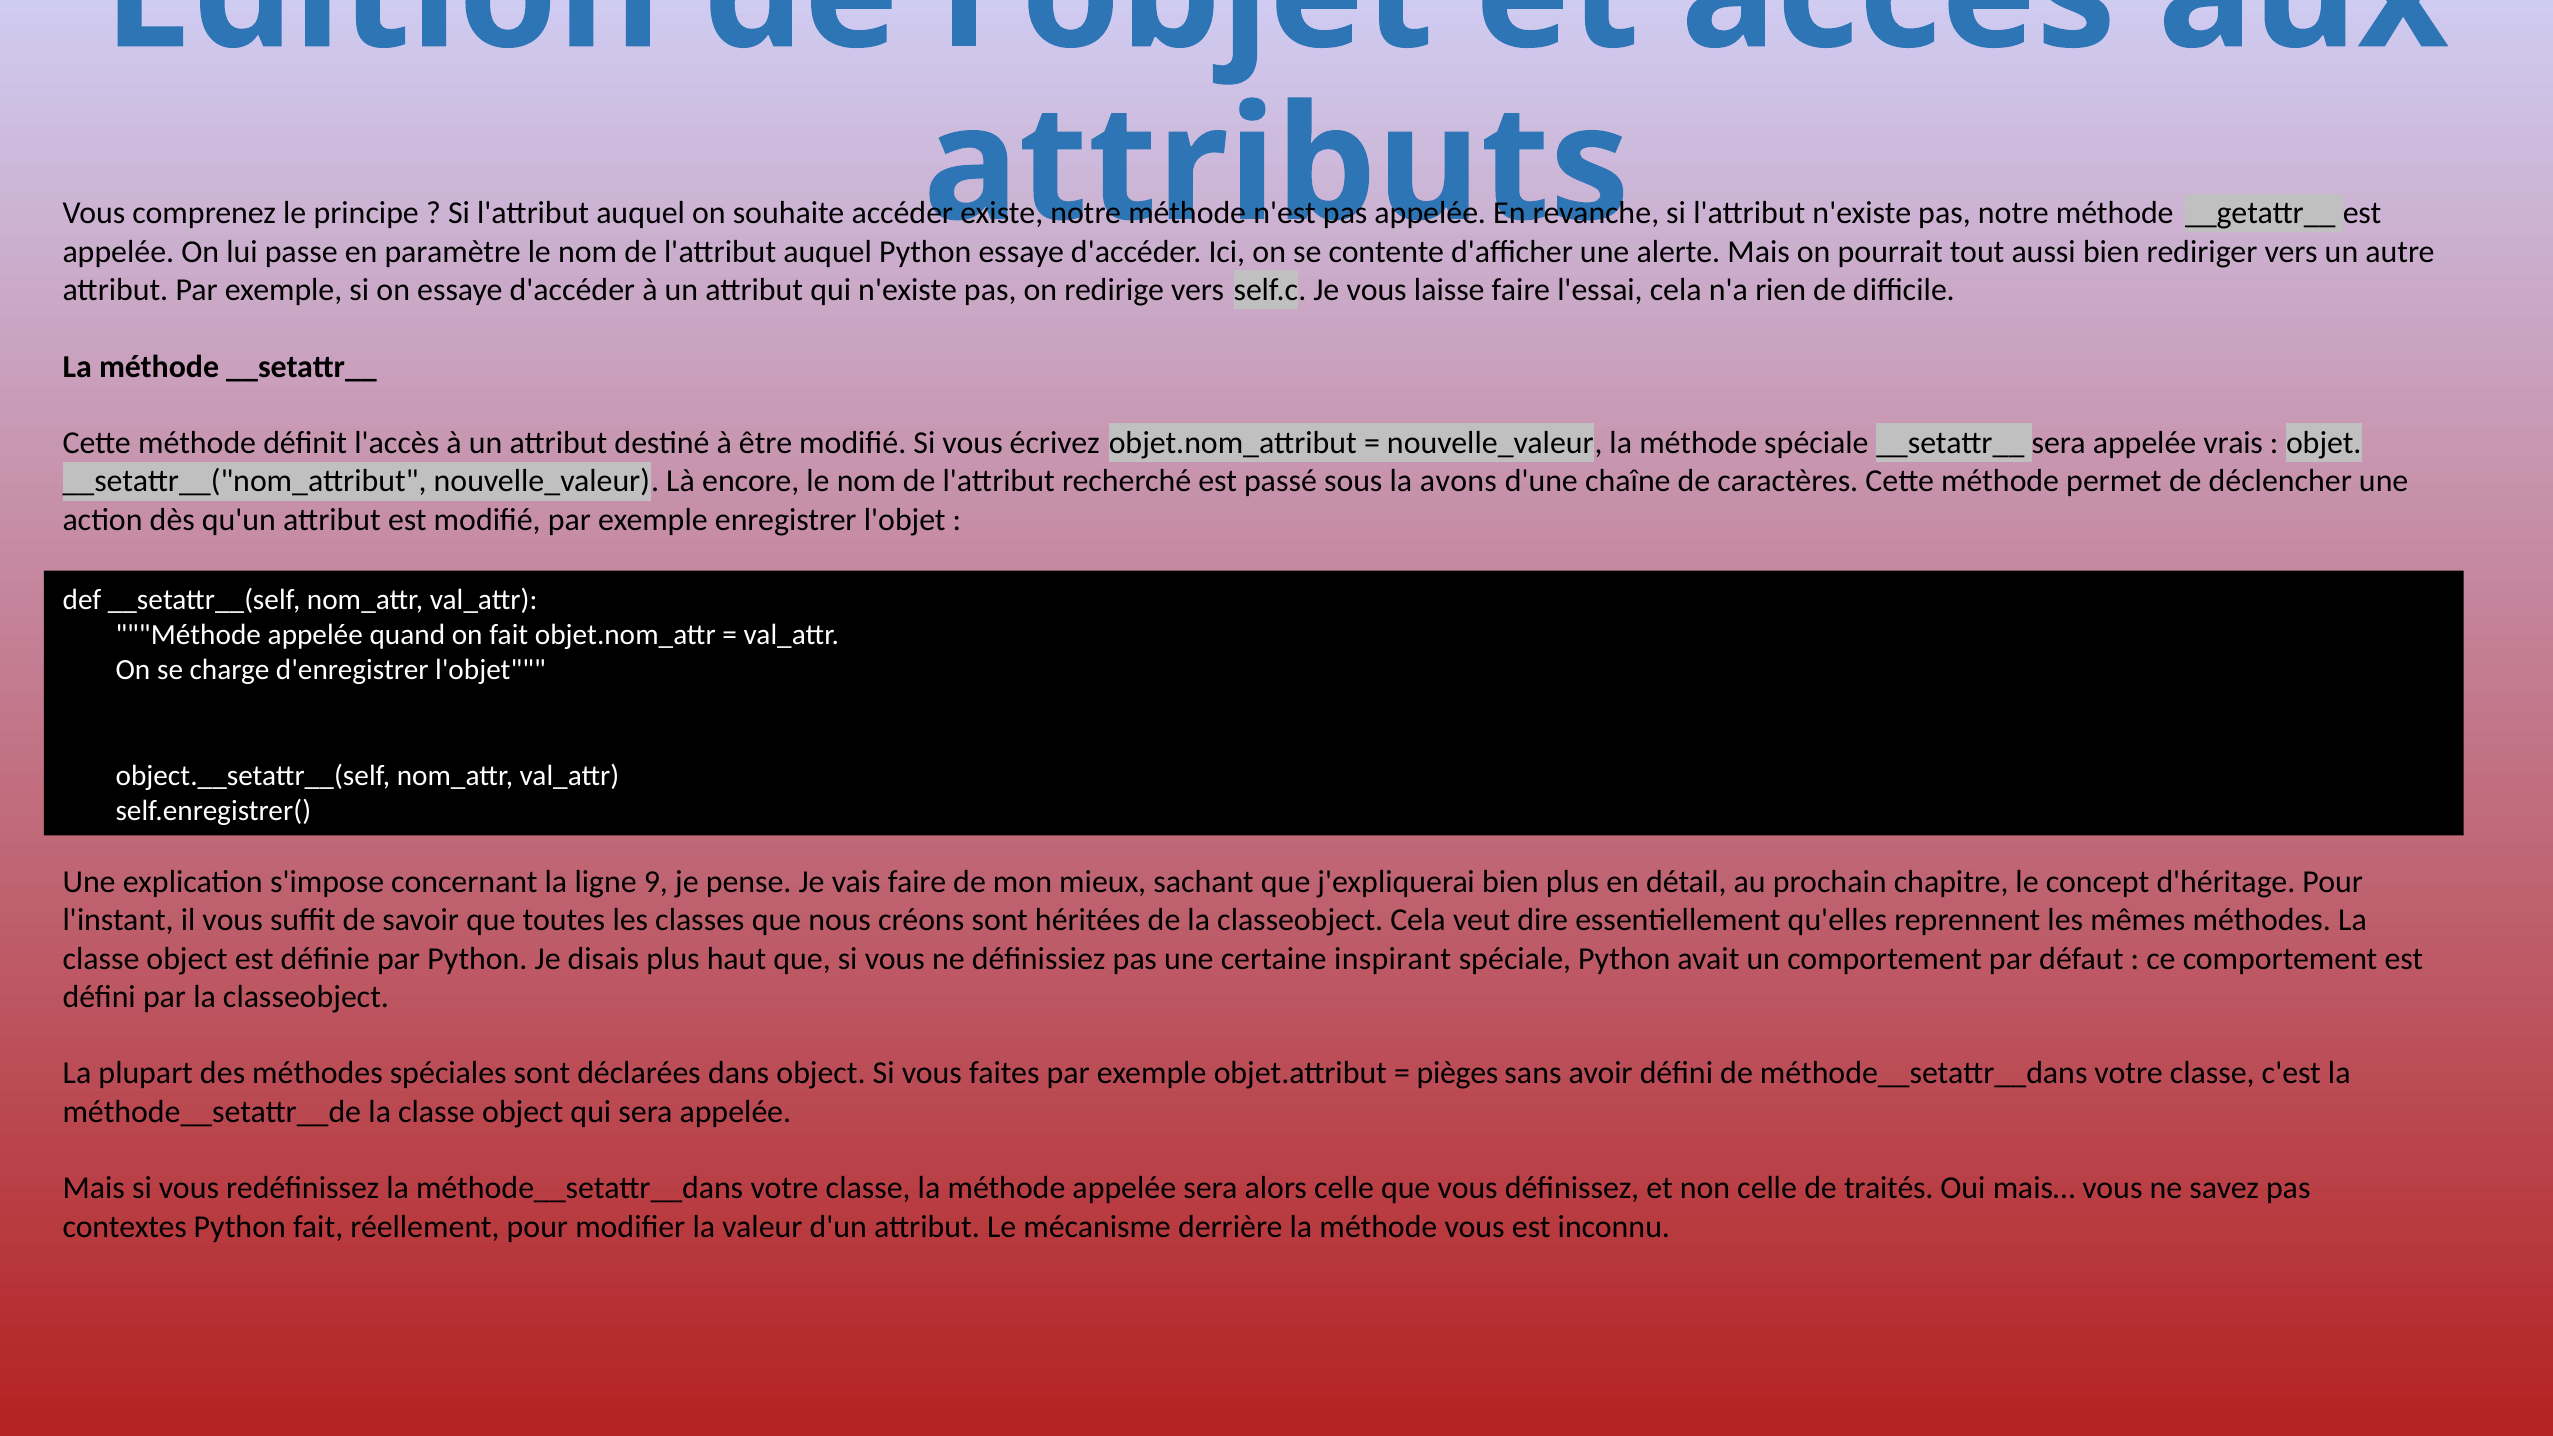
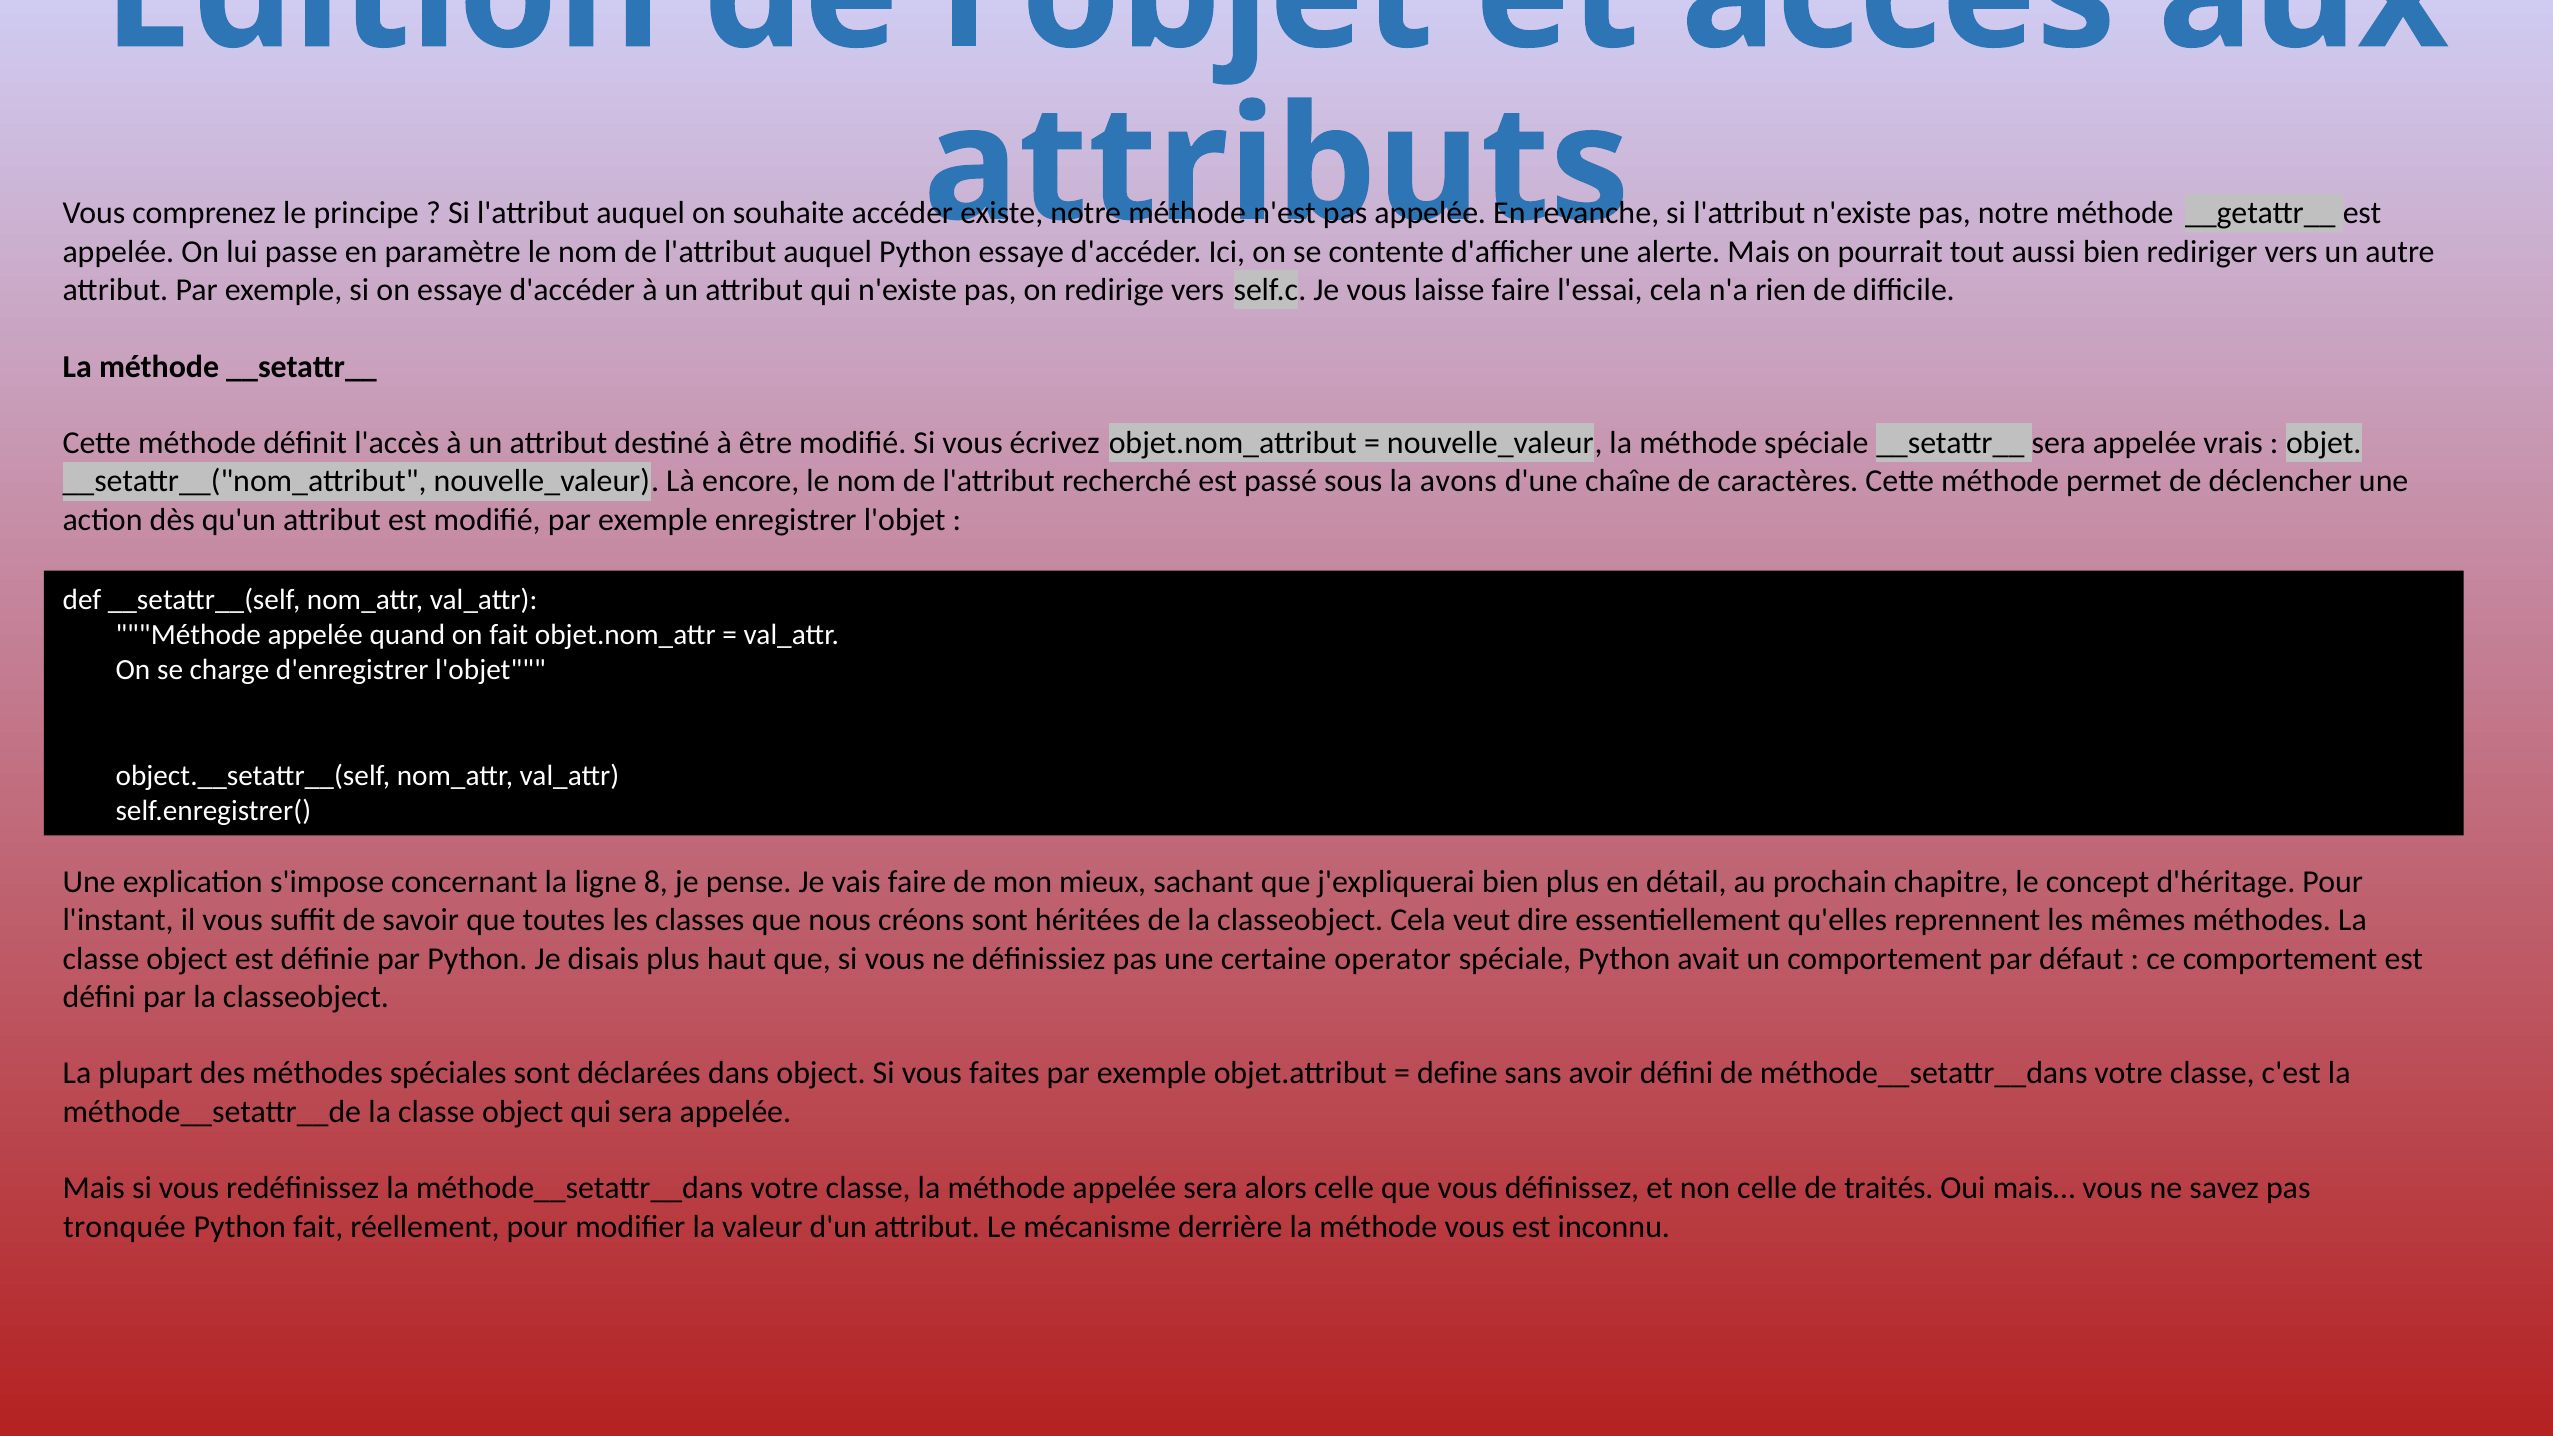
9: 9 -> 8
inspirant: inspirant -> operator
pièges: pièges -> define
contextes: contextes -> tronquée
